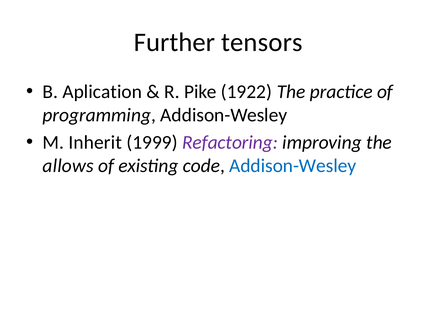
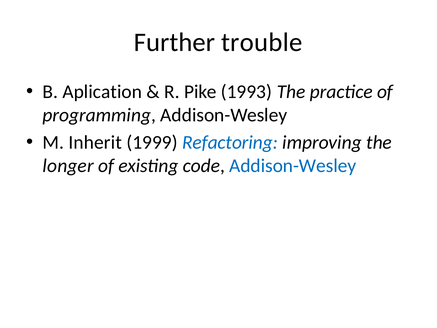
tensors: tensors -> trouble
1922: 1922 -> 1993
Refactoring colour: purple -> blue
allows: allows -> longer
